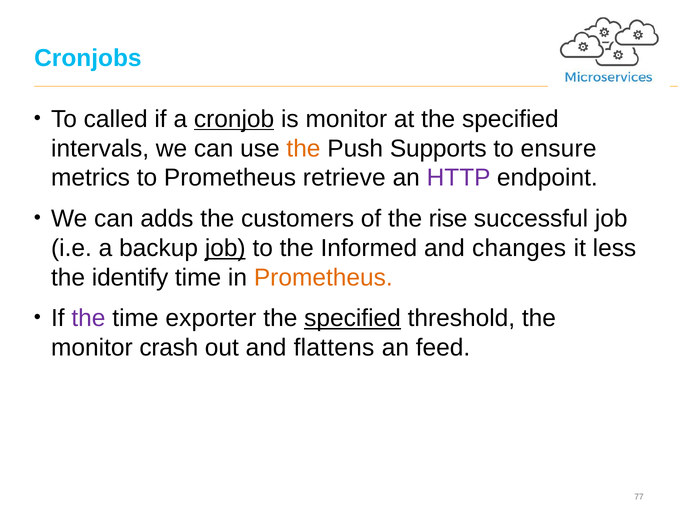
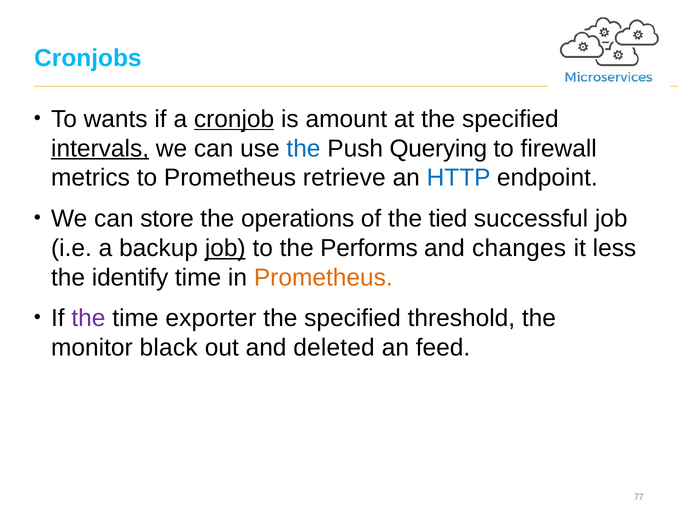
called: called -> wants
is monitor: monitor -> amount
intervals underline: none -> present
the at (303, 148) colour: orange -> blue
Supports: Supports -> Querying
ensure: ensure -> firewall
HTTP colour: purple -> blue
adds: adds -> store
customers: customers -> operations
rise: rise -> tied
Informed: Informed -> Performs
specified at (353, 318) underline: present -> none
crash: crash -> black
flattens: flattens -> deleted
